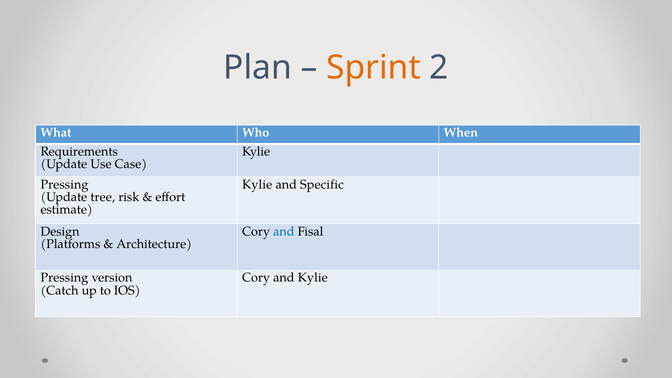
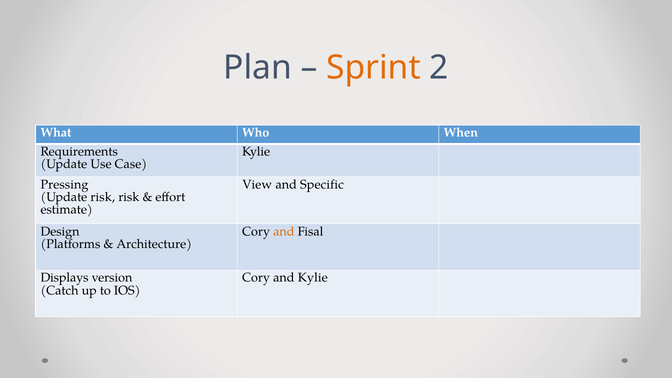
Kylie at (257, 184): Kylie -> View
Update tree: tree -> risk
and at (284, 231) colour: blue -> orange
Pressing at (64, 278): Pressing -> Displays
